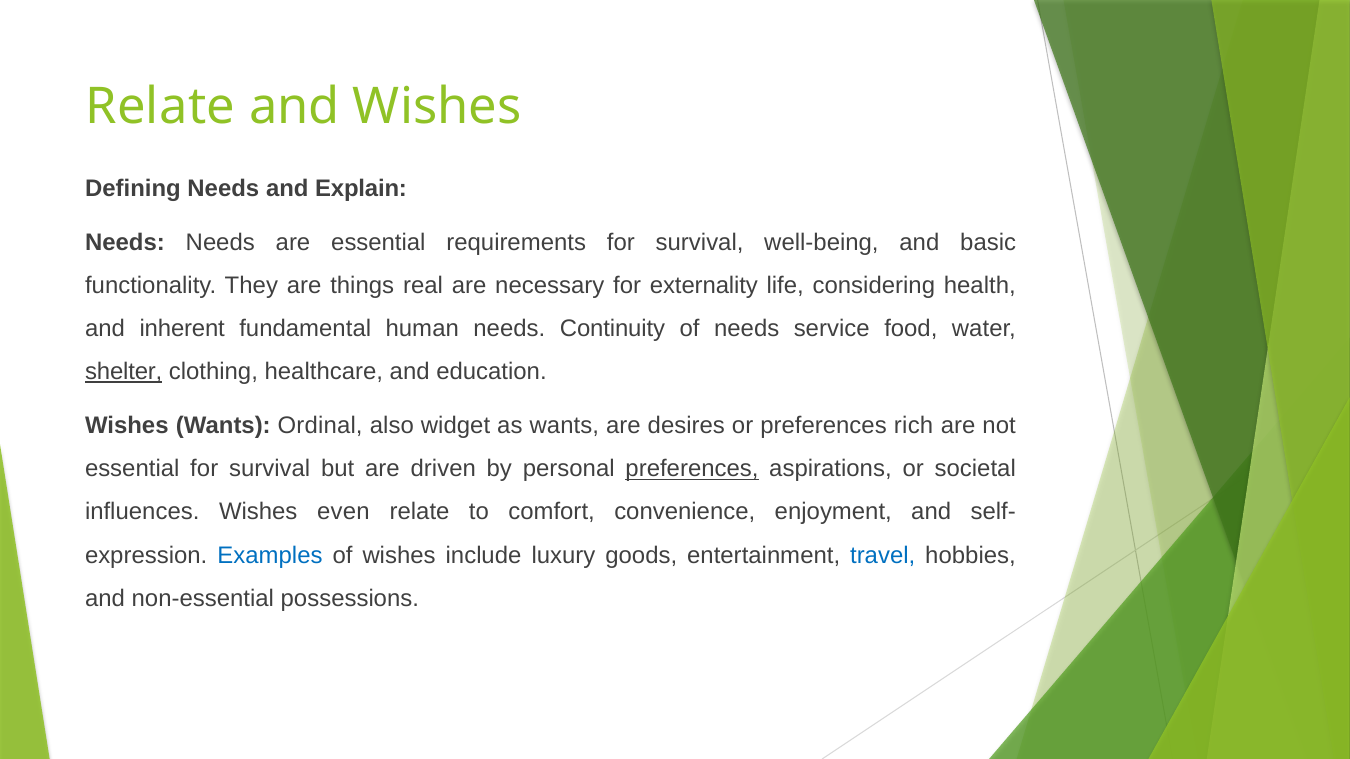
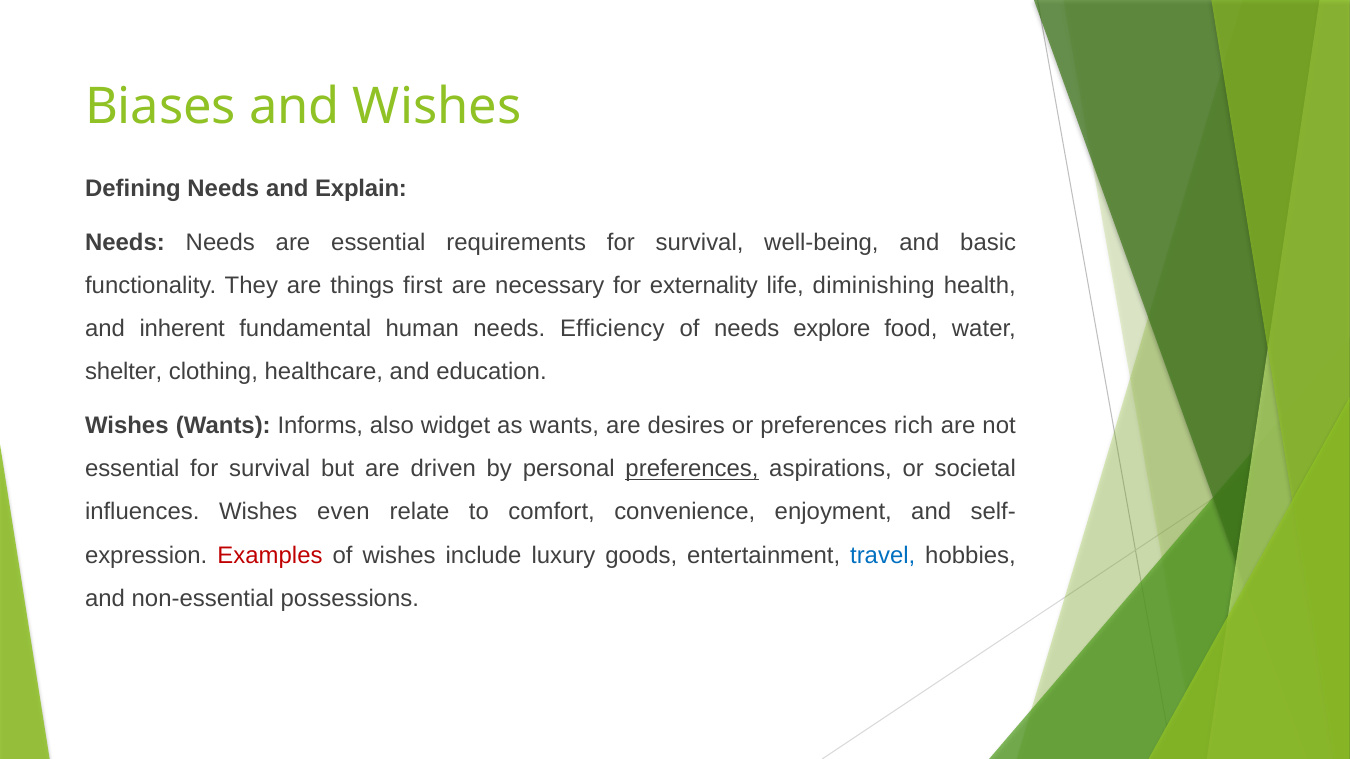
Relate at (160, 106): Relate -> Biases
real: real -> first
considering: considering -> diminishing
Continuity: Continuity -> Efficiency
service: service -> explore
shelter underline: present -> none
Ordinal: Ordinal -> Informs
Examples colour: blue -> red
